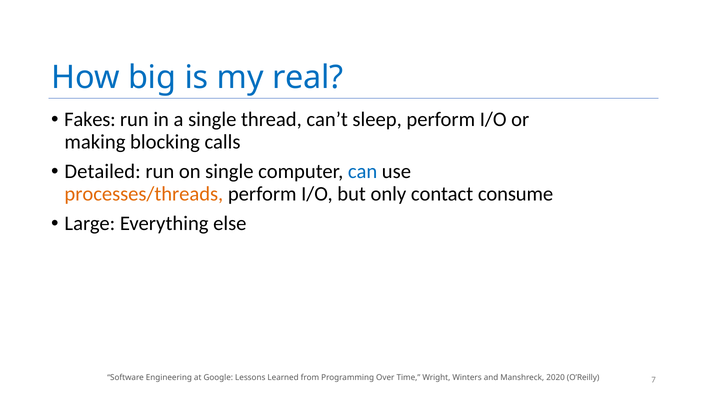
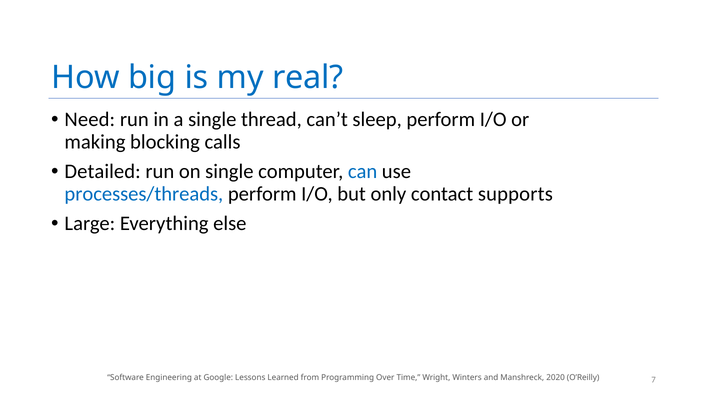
Fakes: Fakes -> Need
processes/threads colour: orange -> blue
consume: consume -> supports
